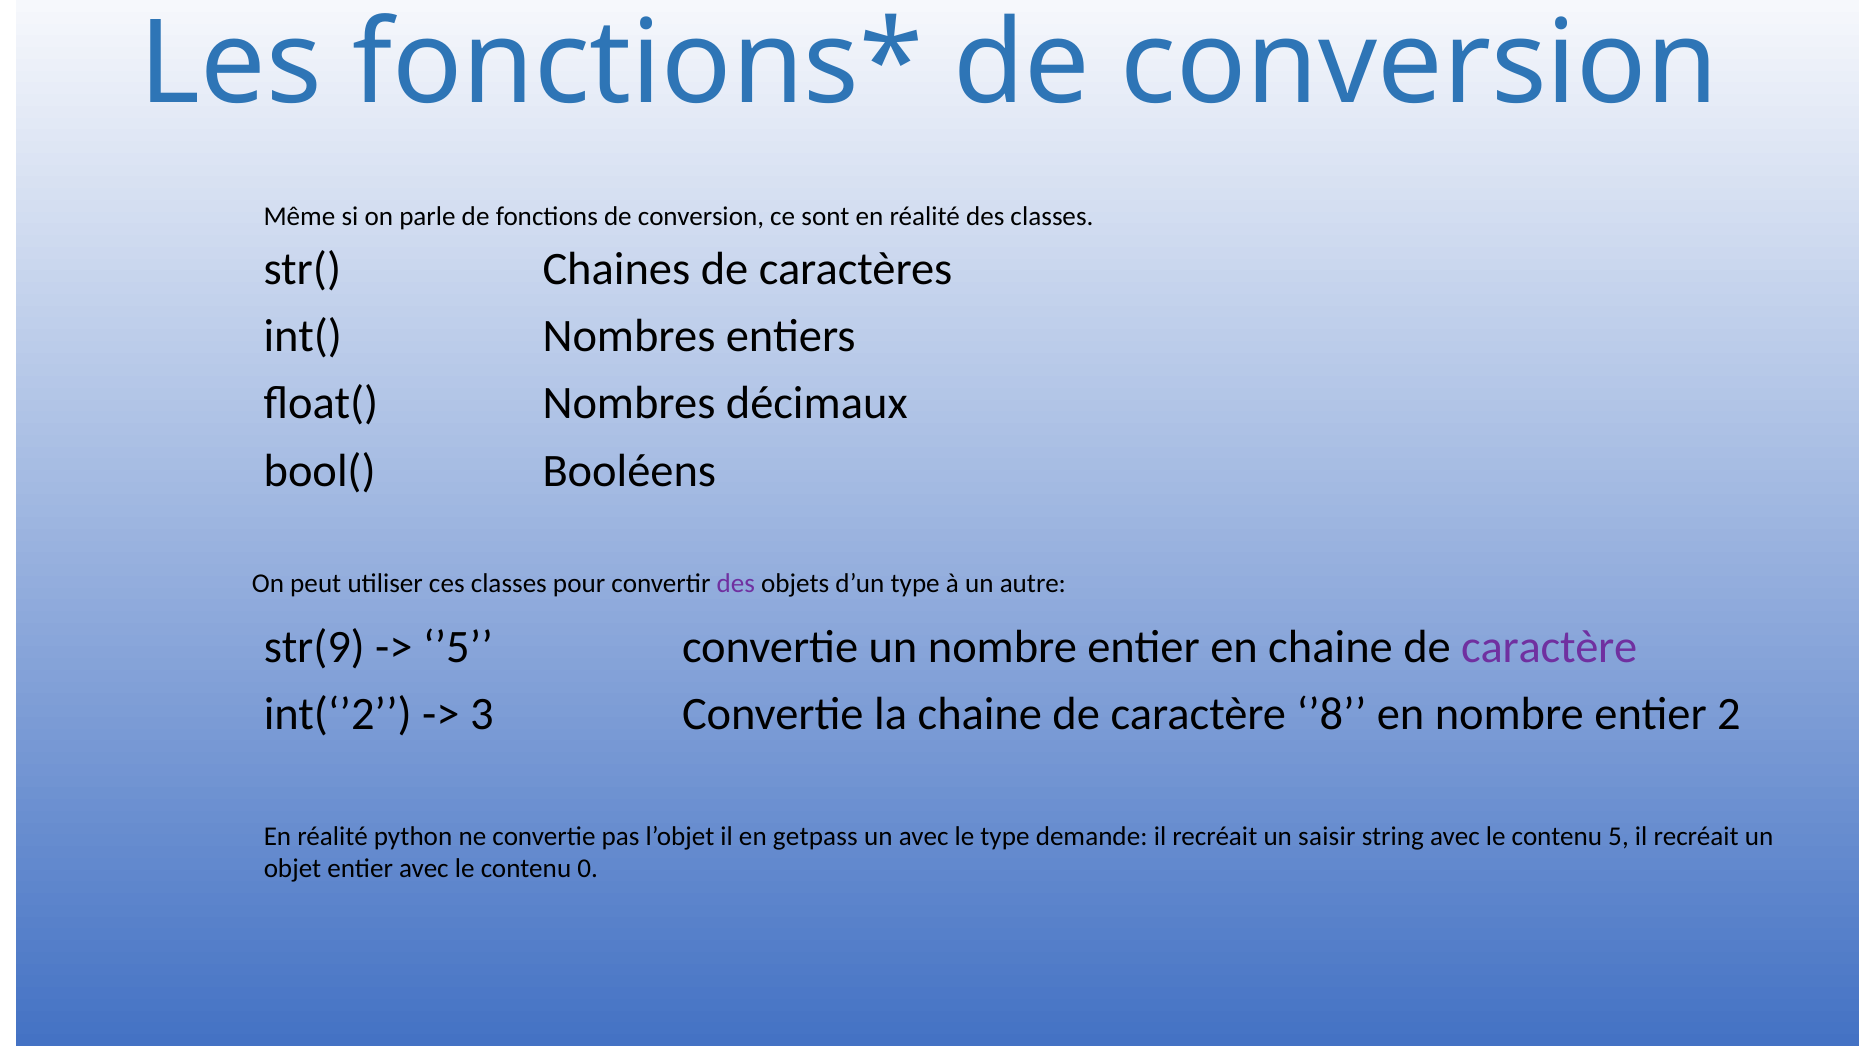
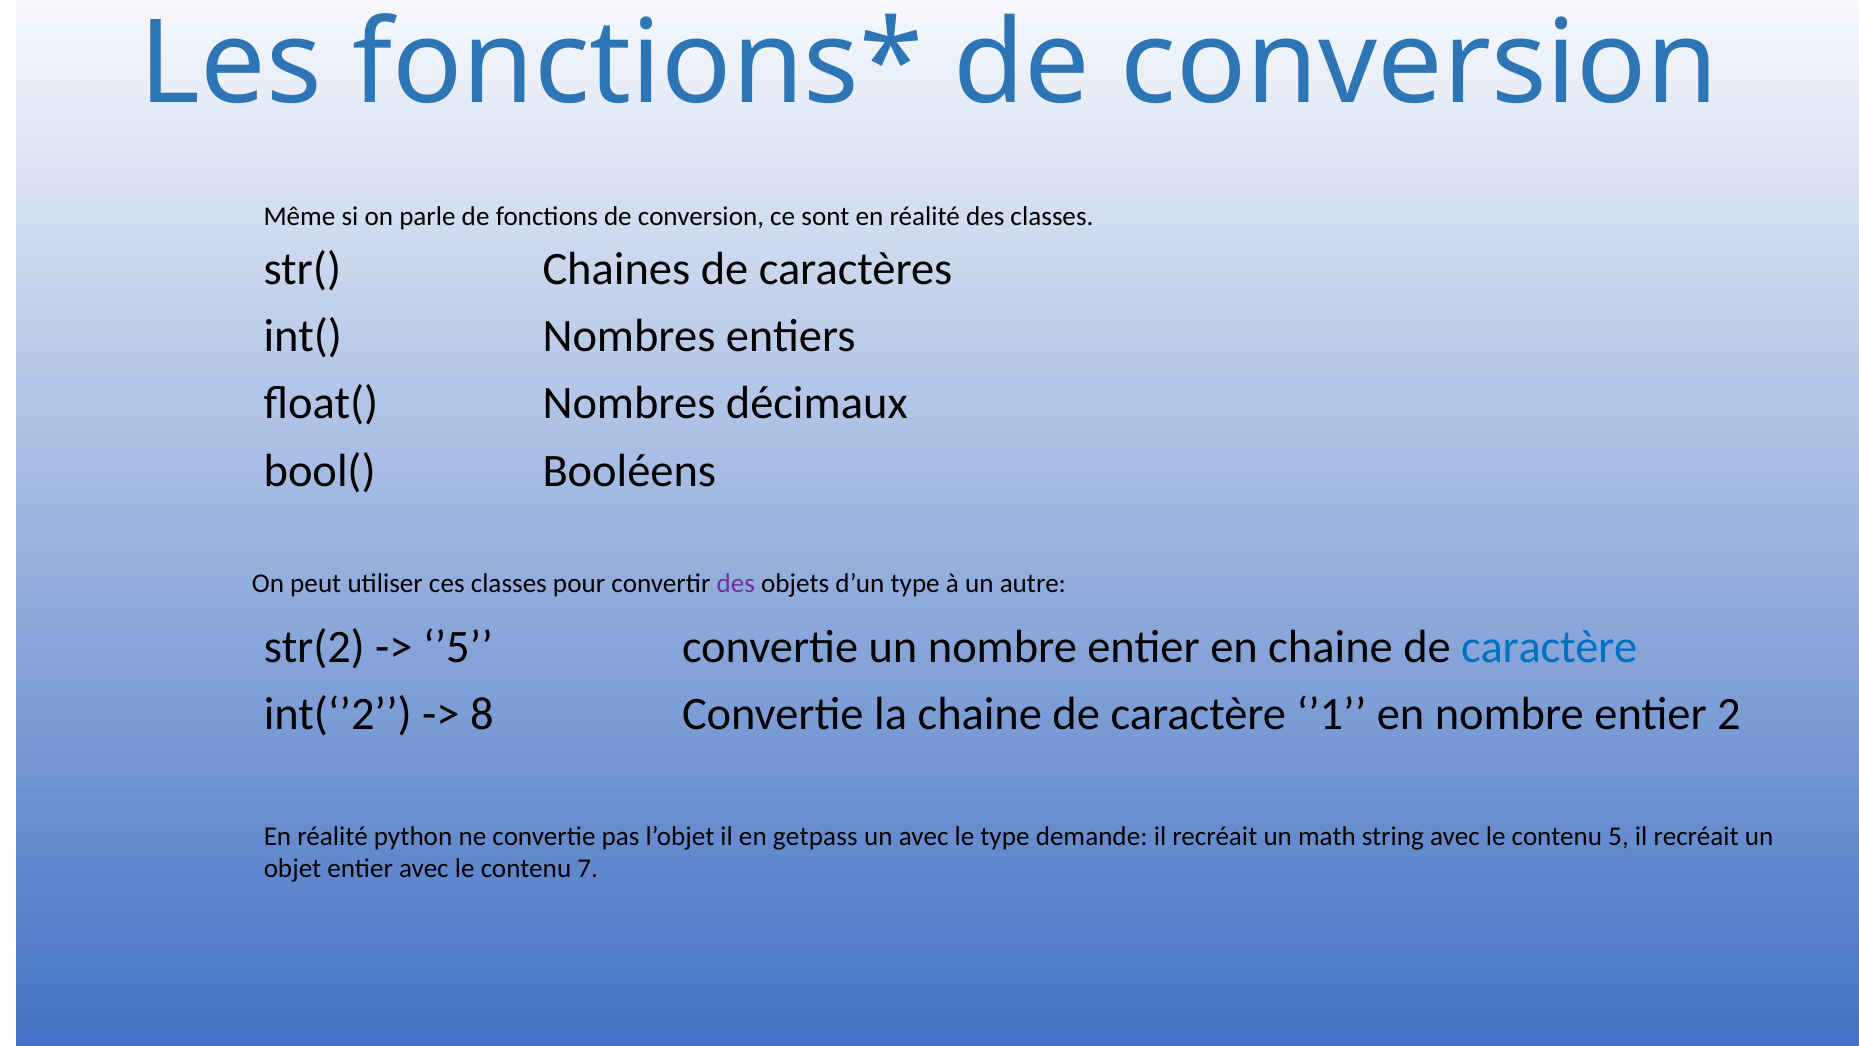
str(9: str(9 -> str(2
caractère at (1549, 647) colour: purple -> blue
3: 3 -> 8
’8: ’8 -> ’1
saisir: saisir -> math
0: 0 -> 7
